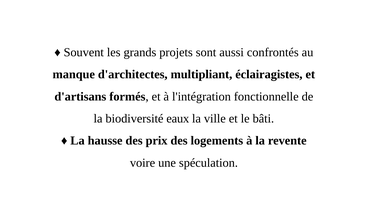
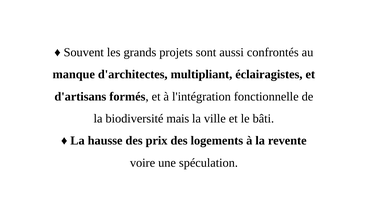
eaux: eaux -> mais
